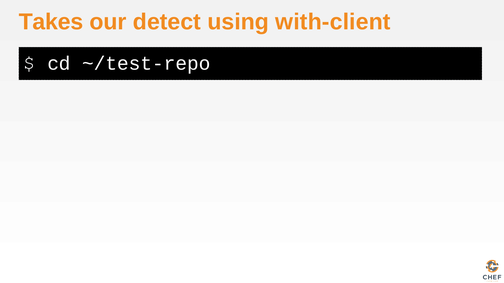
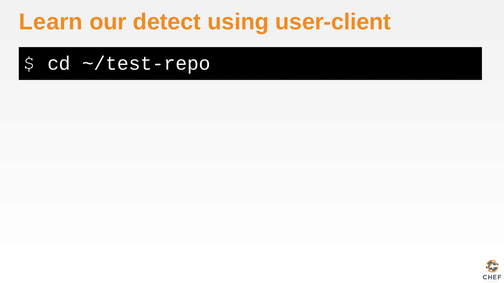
Takes: Takes -> Learn
with-client: with-client -> user-client
